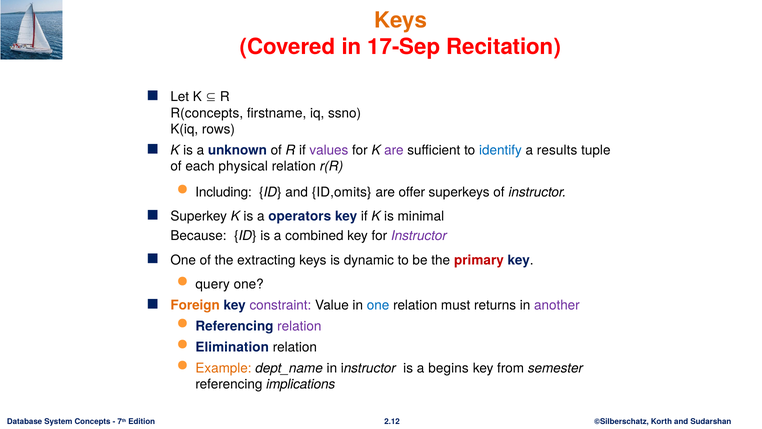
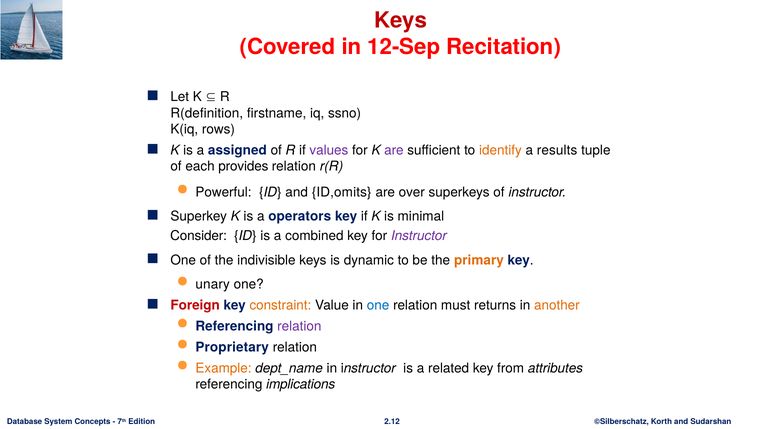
Keys at (401, 20) colour: orange -> red
17-Sep: 17-Sep -> 12-Sep
R(concepts: R(concepts -> R(definition
unknown: unknown -> assigned
identify colour: blue -> orange
physical: physical -> provides
Including: Including -> Powerful
offer: offer -> over
Because: Because -> Consider
extracting: extracting -> indivisible
primary colour: red -> orange
query: query -> unary
Foreign colour: orange -> red
constraint colour: purple -> orange
another colour: purple -> orange
Elimination: Elimination -> Proprietary
begins: begins -> related
semester: semester -> attributes
